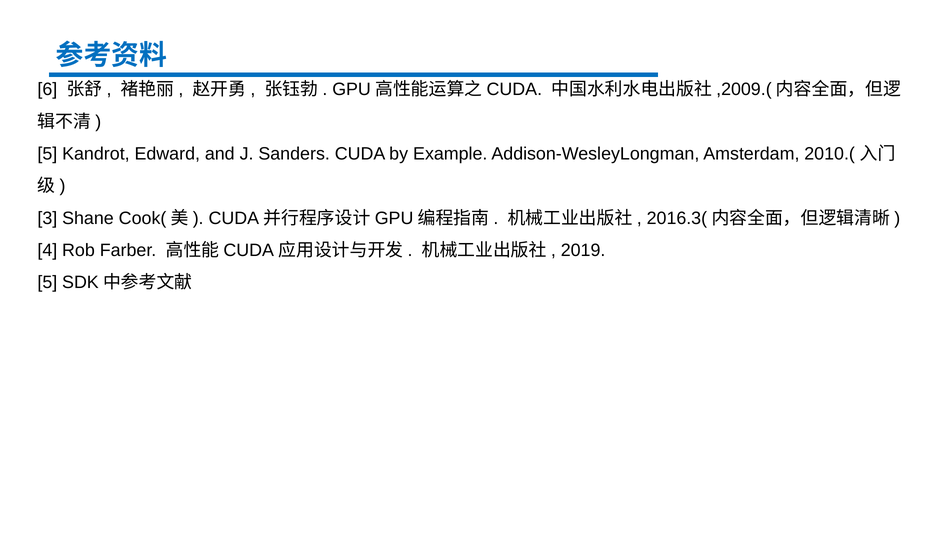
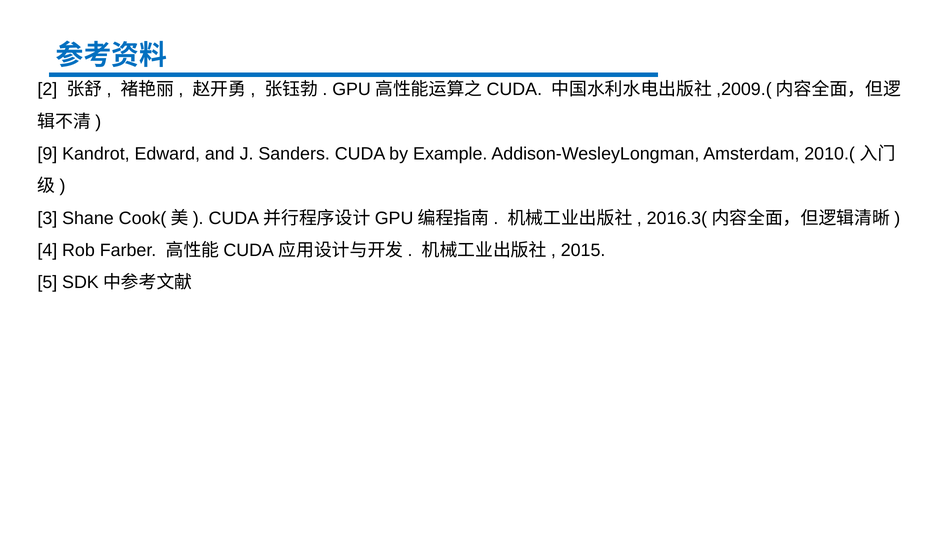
6: 6 -> 2
5 at (47, 154): 5 -> 9
2019: 2019 -> 2015
